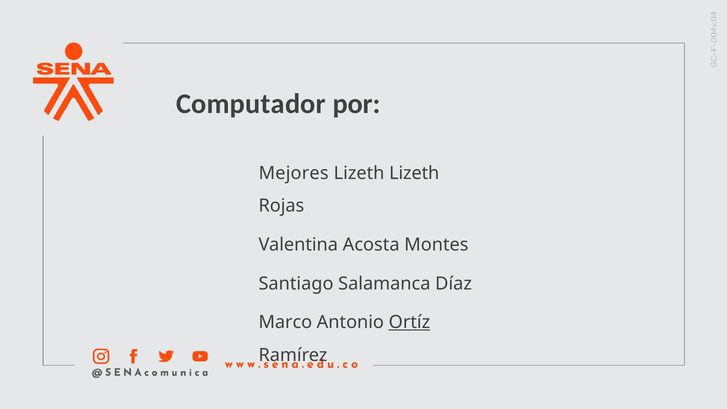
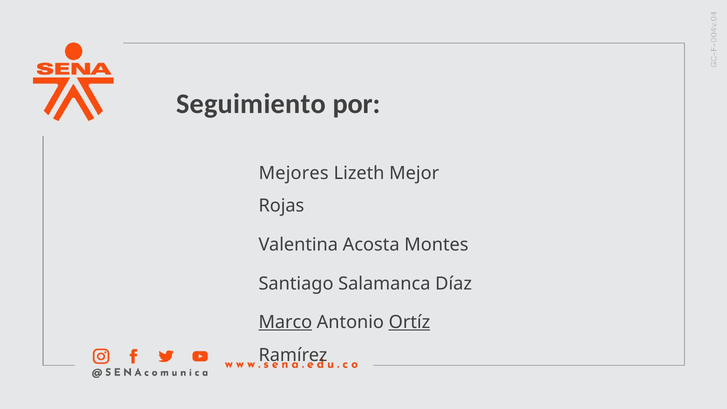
Computador: Computador -> Seguimiento
Lizeth Lizeth: Lizeth -> Mejor
Marco underline: none -> present
